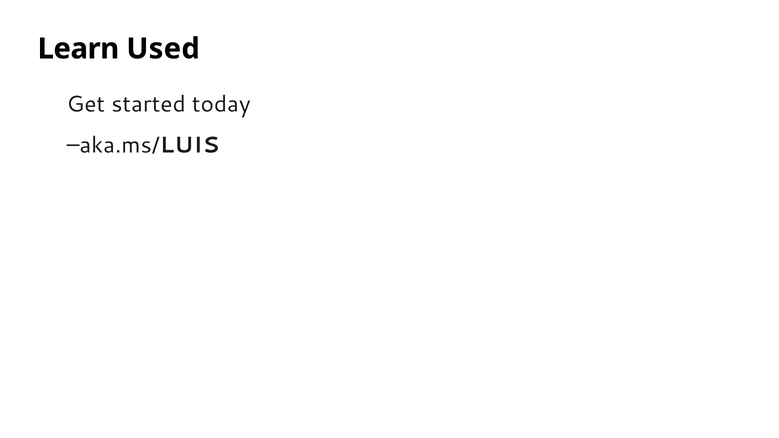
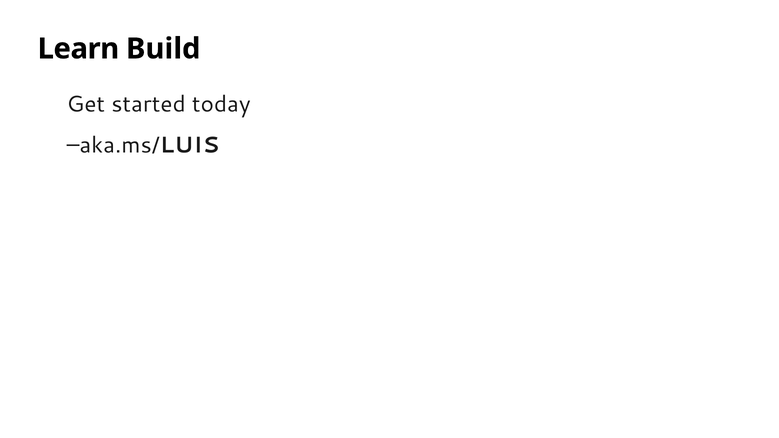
Used: Used -> Build
